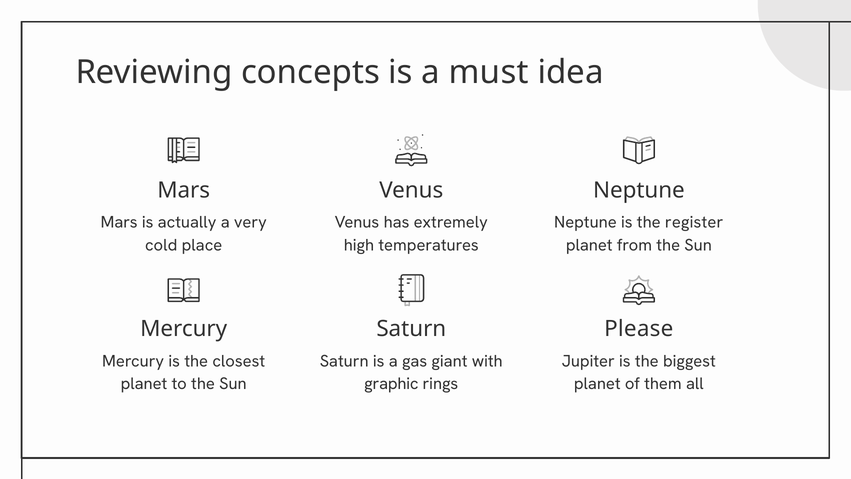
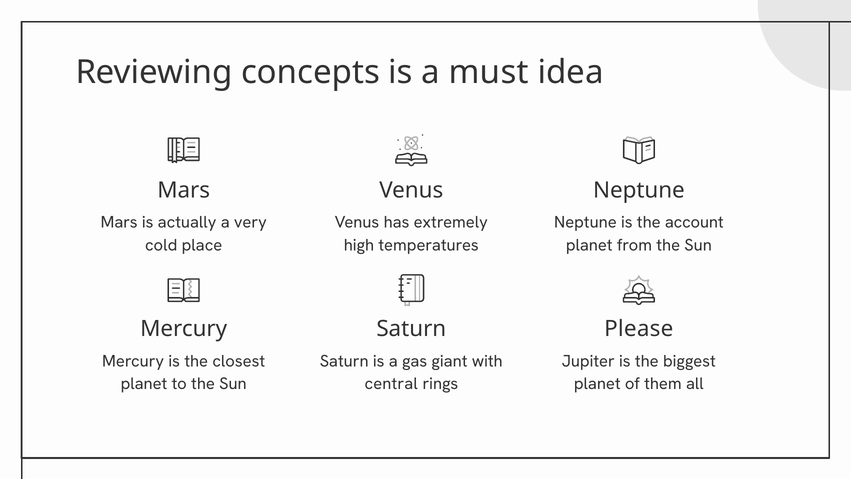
register: register -> account
graphic: graphic -> central
